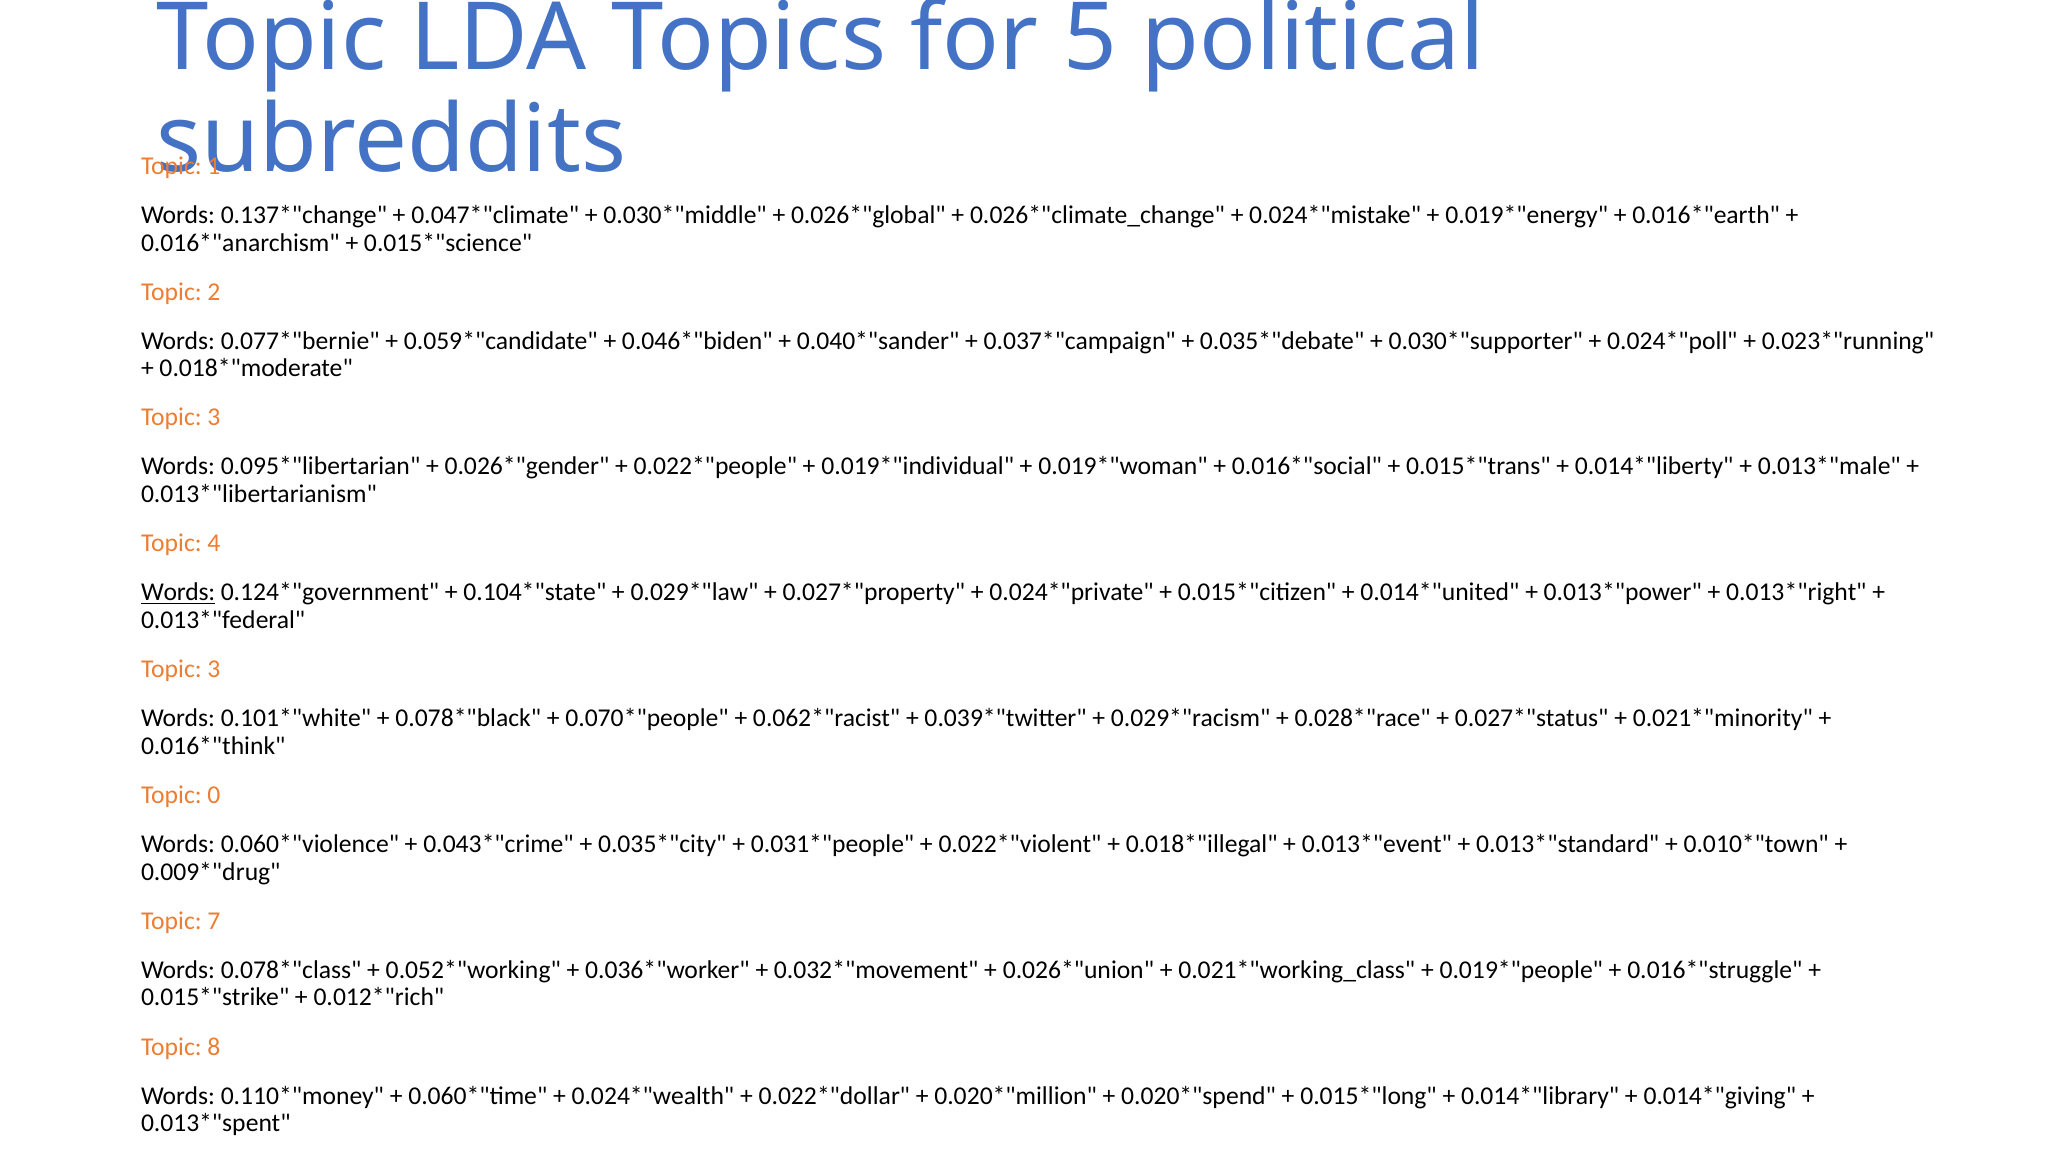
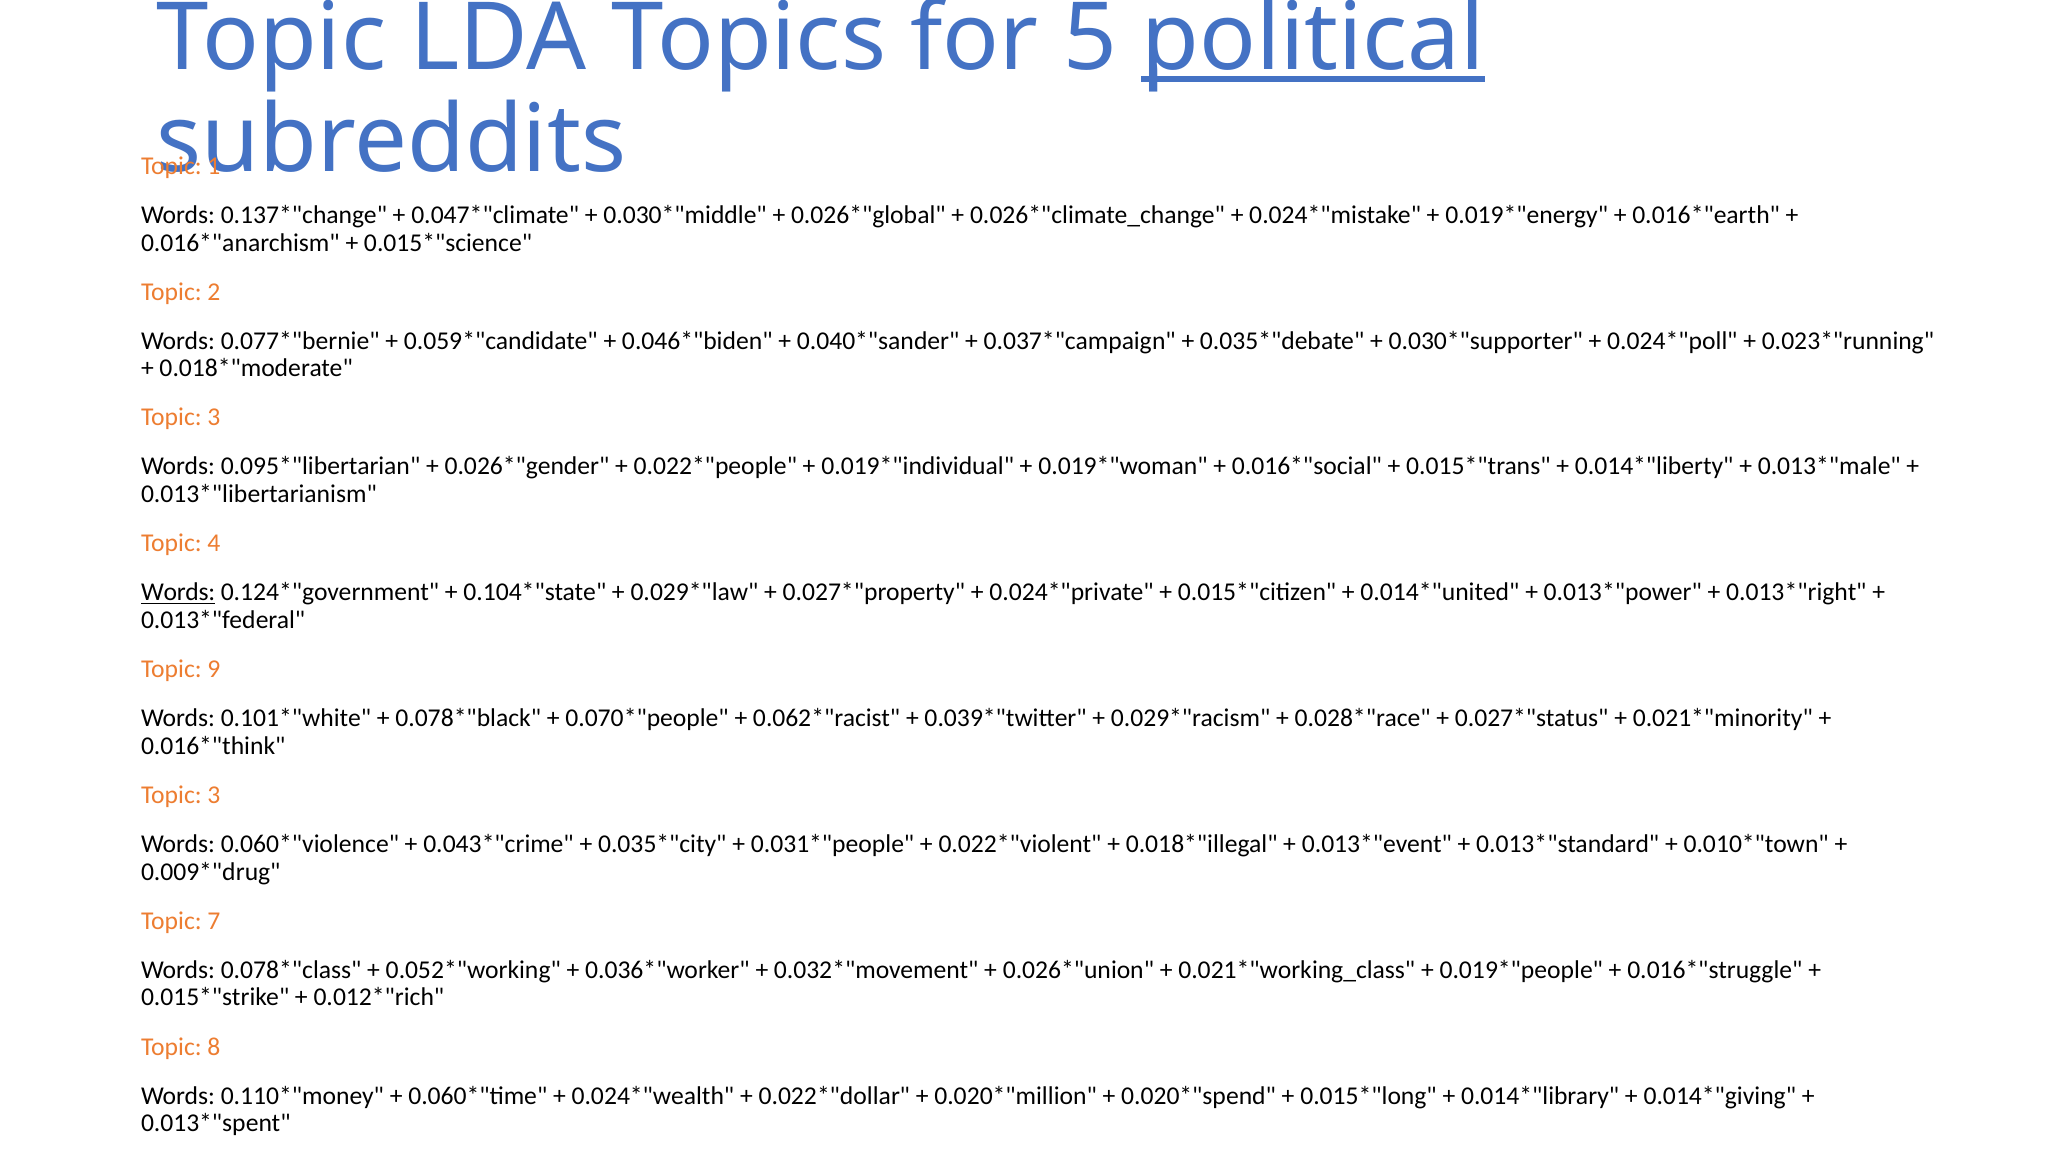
political underline: none -> present
3 at (214, 669): 3 -> 9
0 at (214, 795): 0 -> 3
